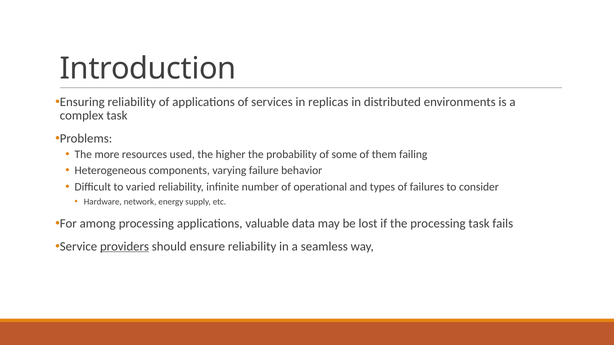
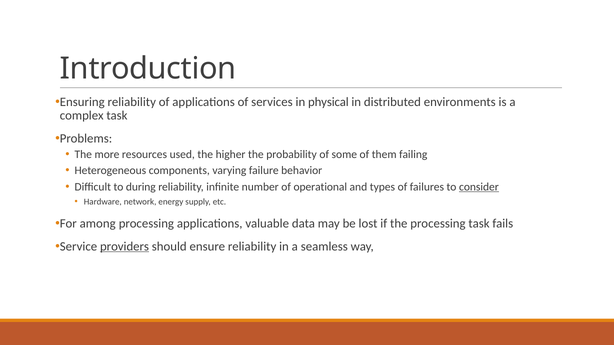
replicas: replicas -> physical
varied: varied -> during
consider underline: none -> present
